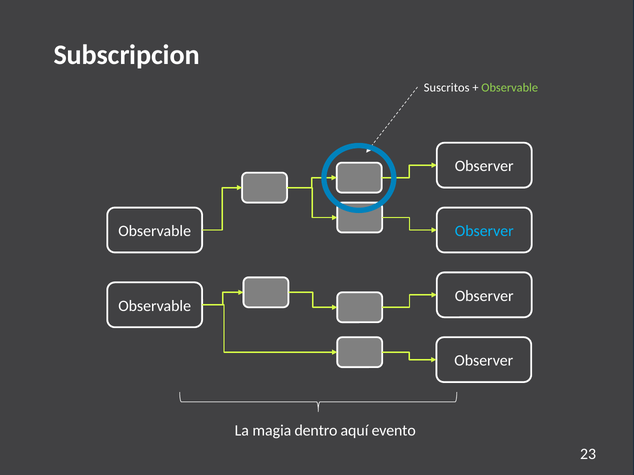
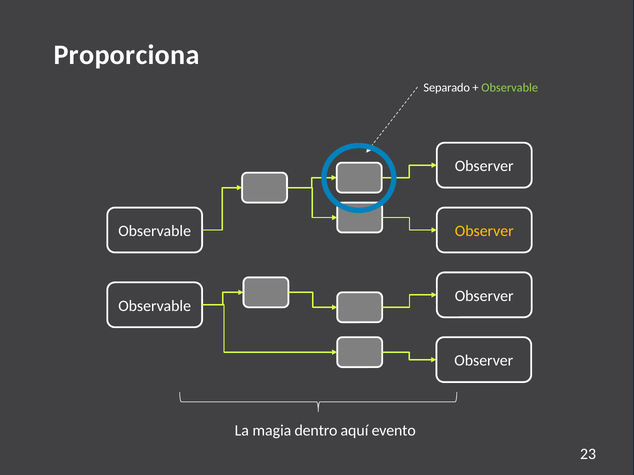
Subscripcion: Subscripcion -> Proporciona
Suscritos: Suscritos -> Separado
Observer at (484, 231) colour: light blue -> yellow
